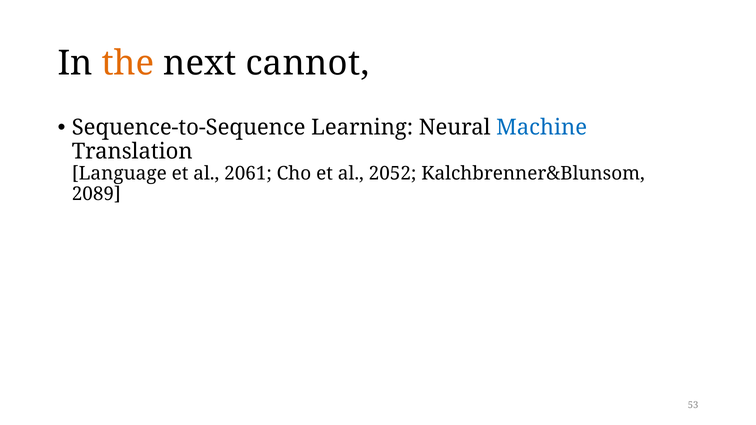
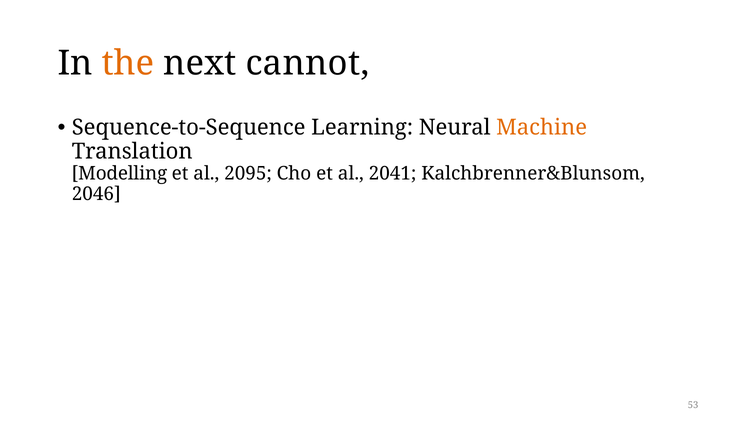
Machine colour: blue -> orange
Language: Language -> Modelling
2061: 2061 -> 2095
2052: 2052 -> 2041
2089: 2089 -> 2046
